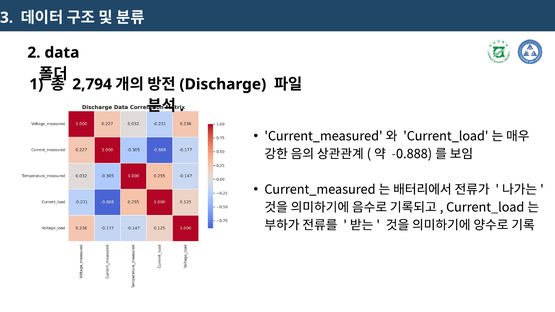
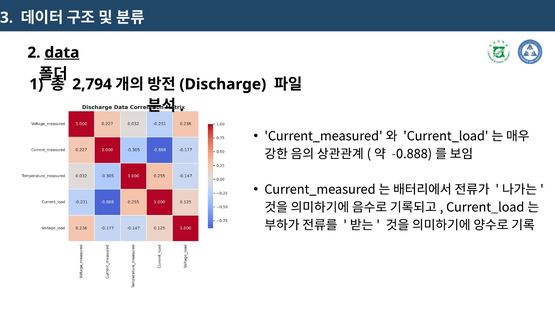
data underline: none -> present
